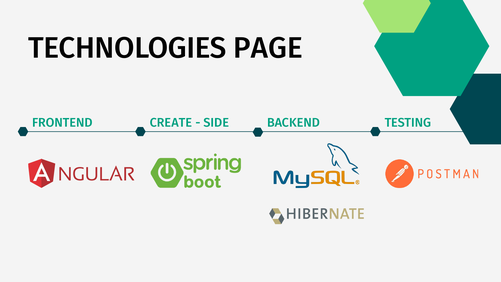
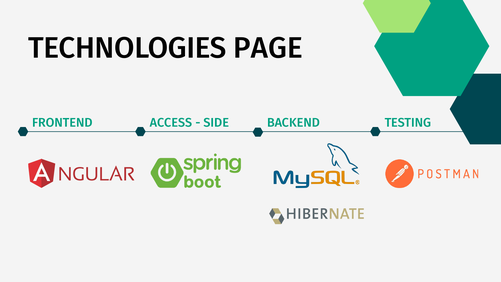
CREATE: CREATE -> ACCESS
